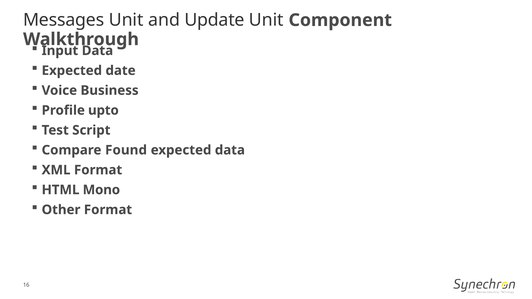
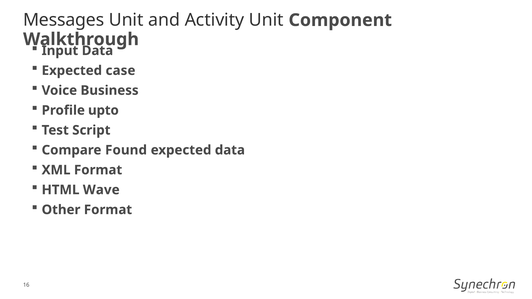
Update: Update -> Activity
date: date -> case
Mono: Mono -> Wave
